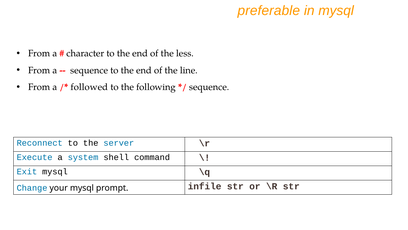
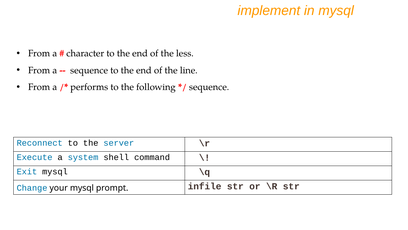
preferable: preferable -> implement
followed: followed -> performs
